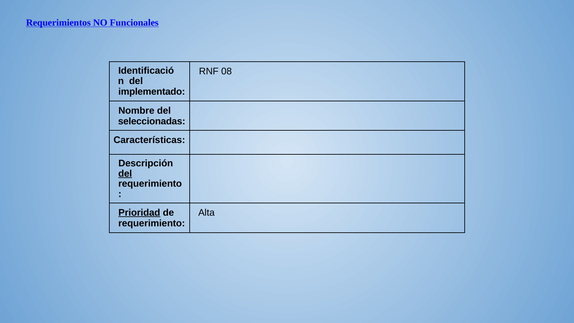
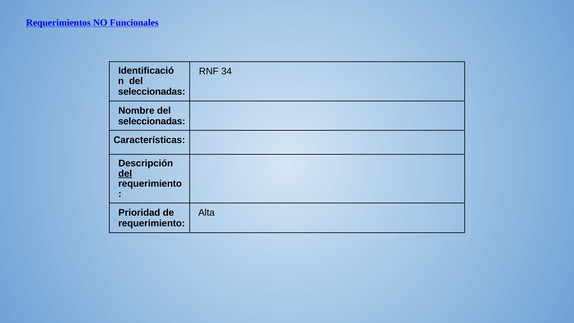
08: 08 -> 34
implementado at (152, 92): implementado -> seleccionadas
Prioridad underline: present -> none
